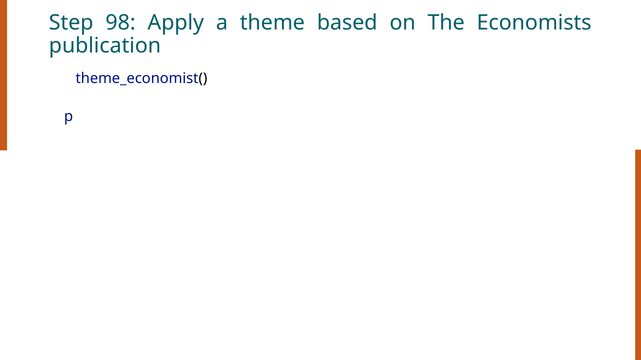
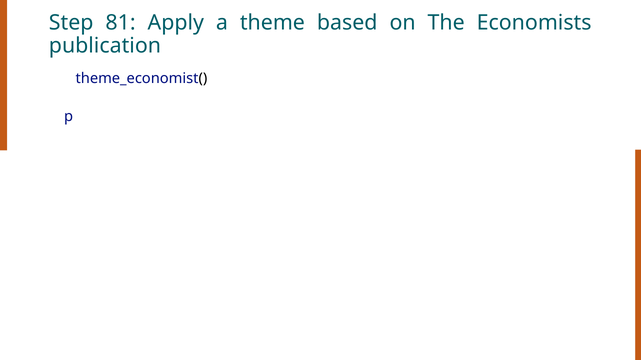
98: 98 -> 81
